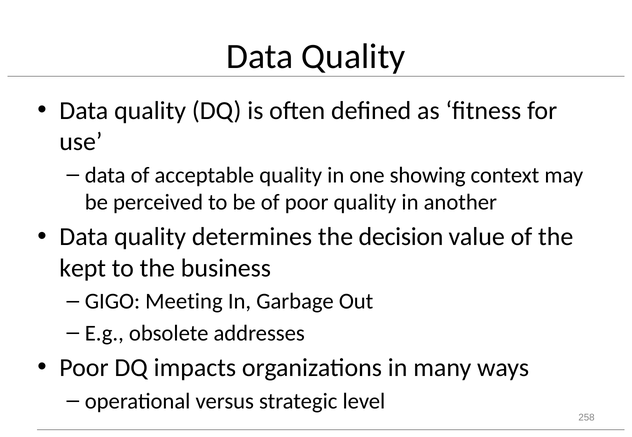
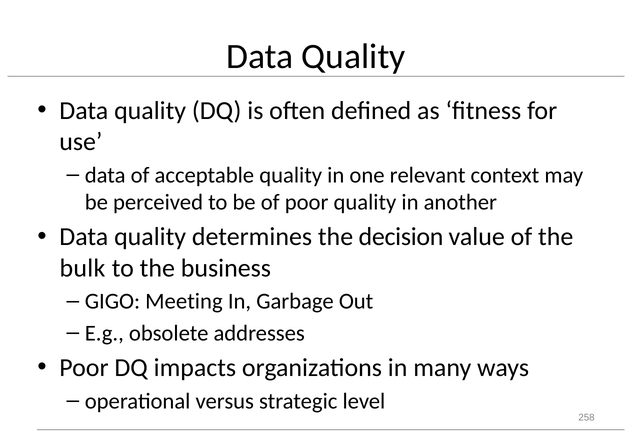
showing: showing -> relevant
kept: kept -> bulk
